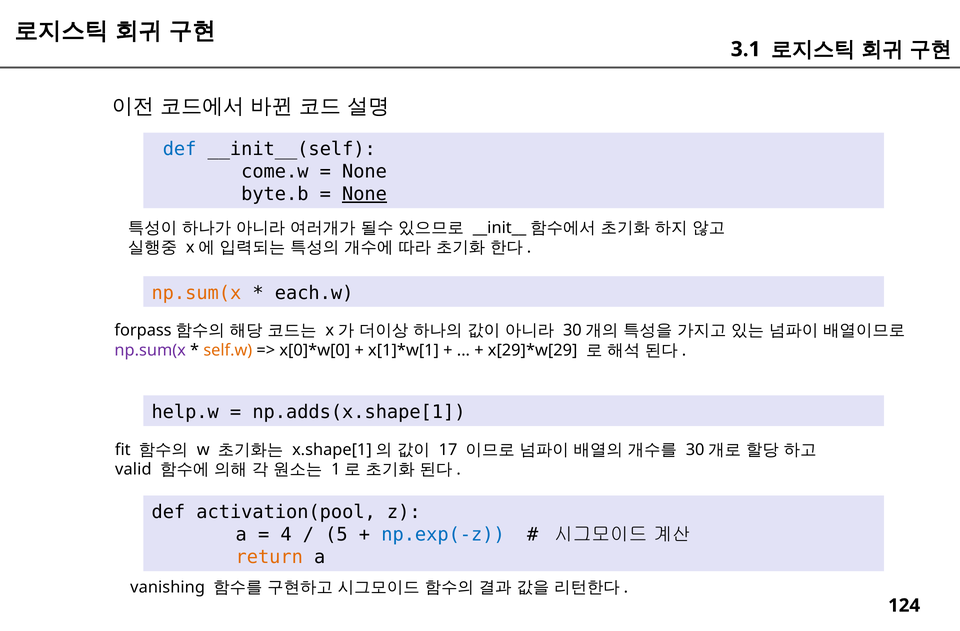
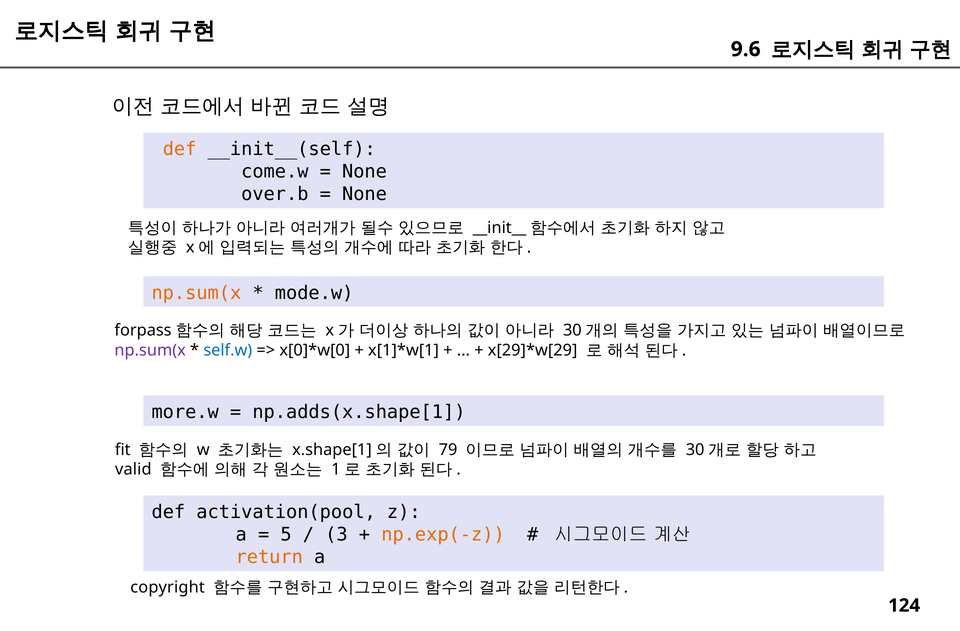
3.1: 3.1 -> 9.6
def at (180, 149) colour: blue -> orange
byte.b: byte.b -> over.b
None at (365, 194) underline: present -> none
each.w: each.w -> mode.w
self.w colour: orange -> blue
help.w: help.w -> more.w
17: 17 -> 79
4: 4 -> 5
5: 5 -> 3
np.exp(-z colour: blue -> orange
vanishing: vanishing -> copyright
